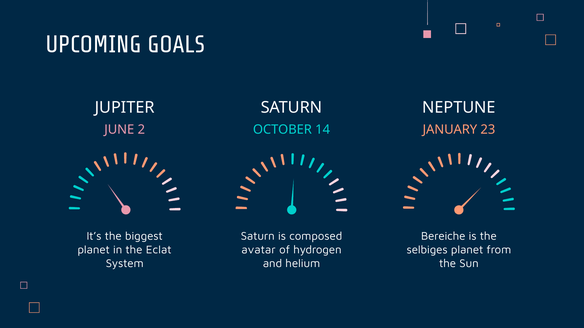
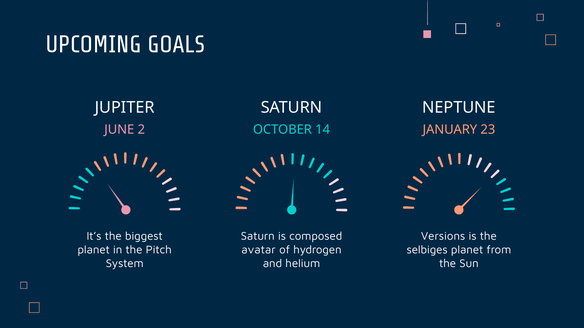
Bereiche: Bereiche -> Versions
Eclat: Eclat -> Pitch
